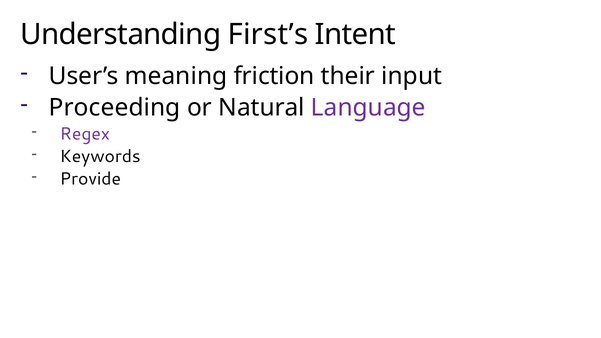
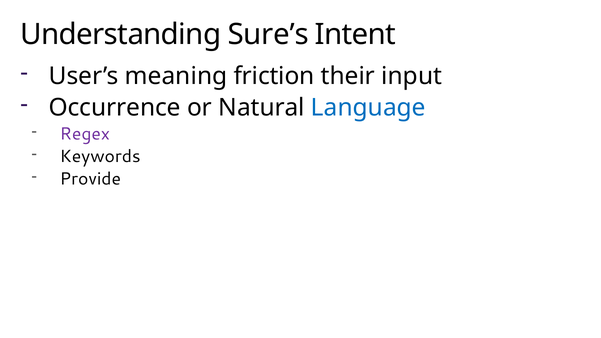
First’s: First’s -> Sure’s
Proceeding: Proceeding -> Occurrence
Language colour: purple -> blue
